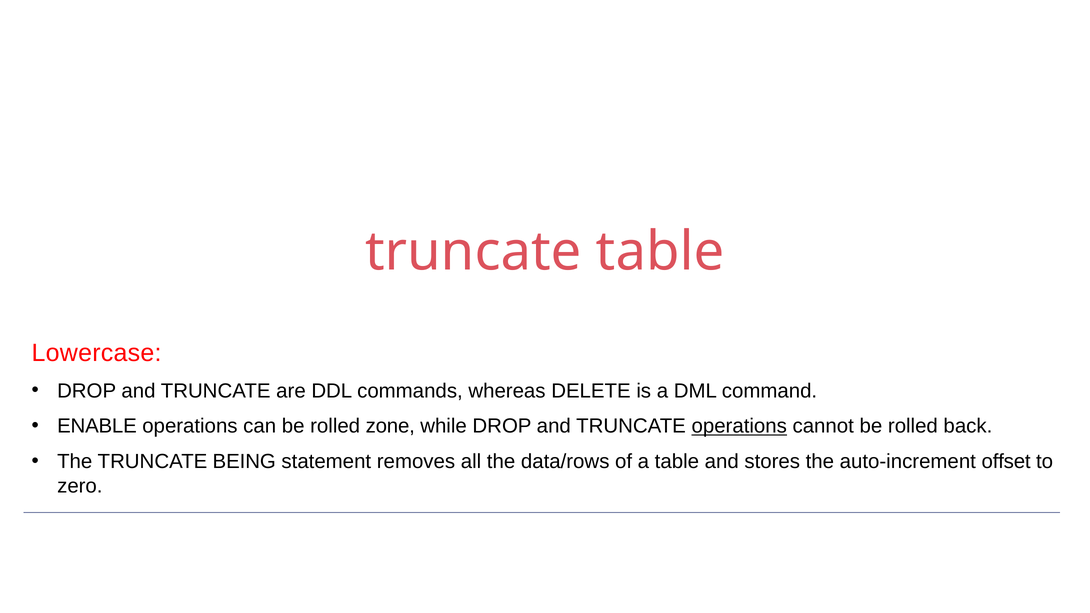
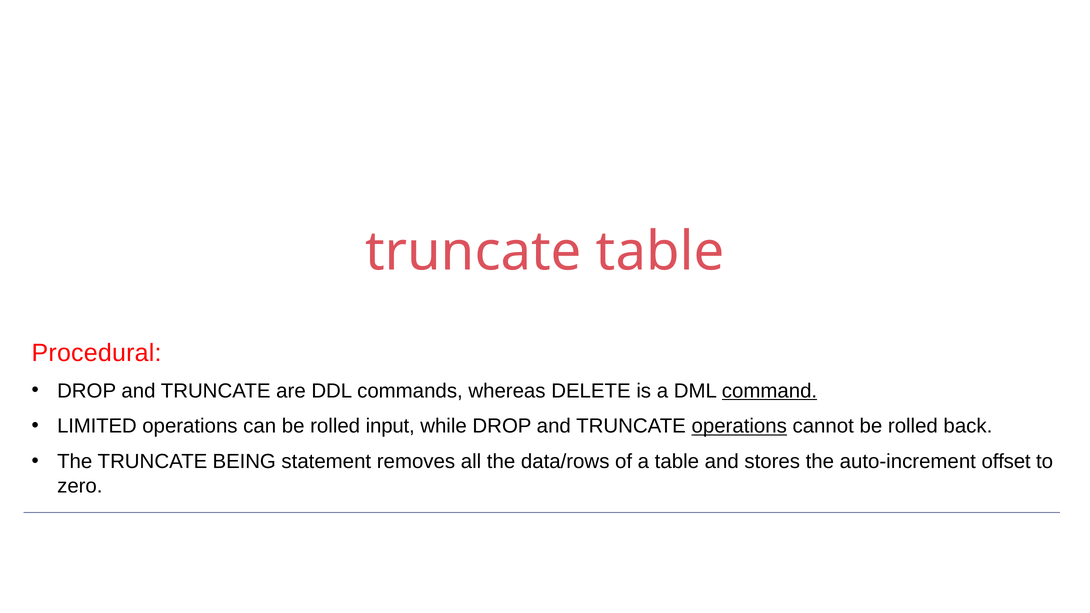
Lowercase: Lowercase -> Procedural
command underline: none -> present
ENABLE: ENABLE -> LIMITED
zone: zone -> input
